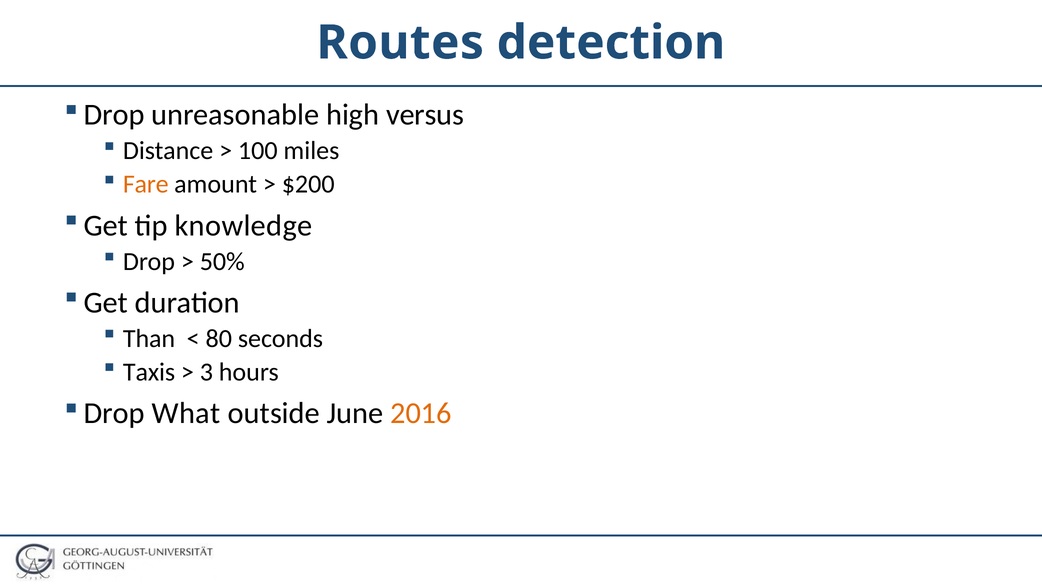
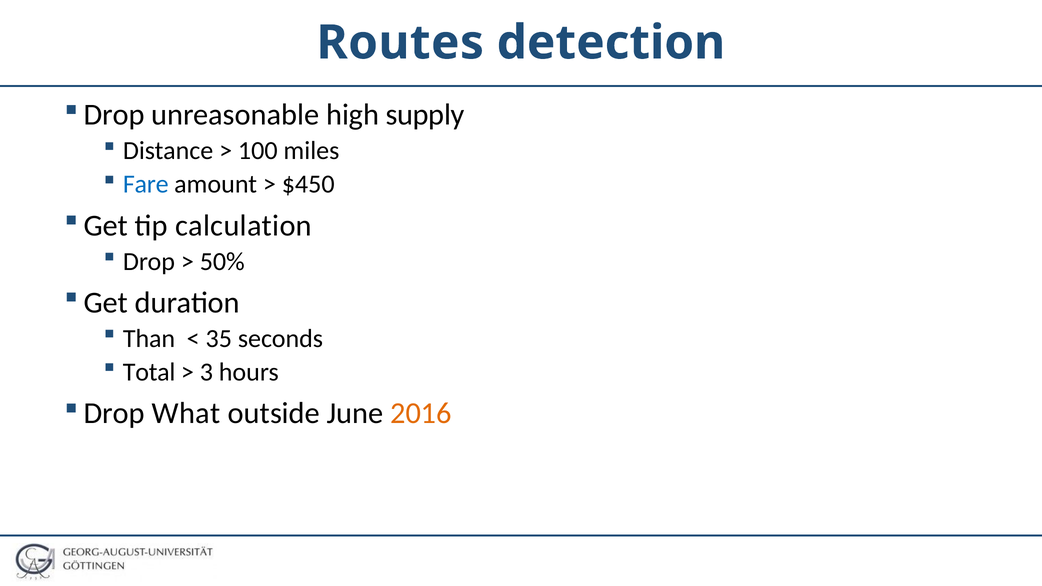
versus: versus -> supply
Fare colour: orange -> blue
$200: $200 -> $450
knowledge: knowledge -> calculation
80: 80 -> 35
Taxis: Taxis -> Total
